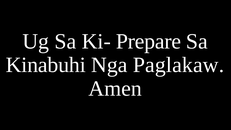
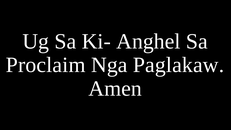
Prepare: Prepare -> Anghel
Kinabuhi: Kinabuhi -> Proclaim
